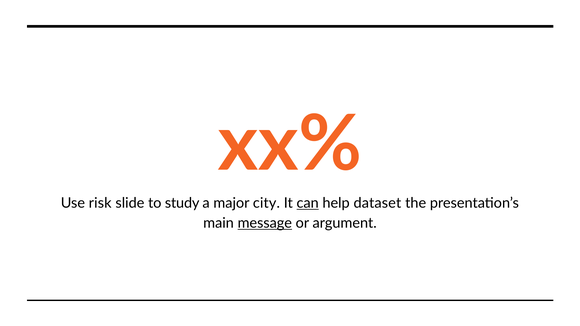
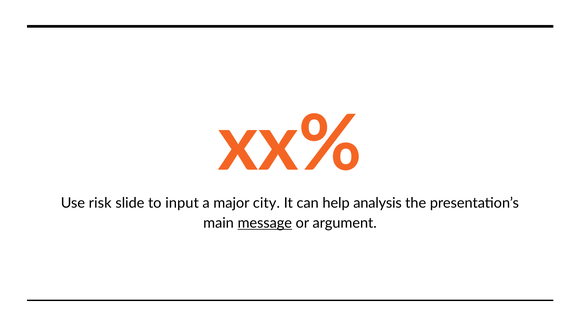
study: study -> input
can underline: present -> none
dataset: dataset -> analysis
